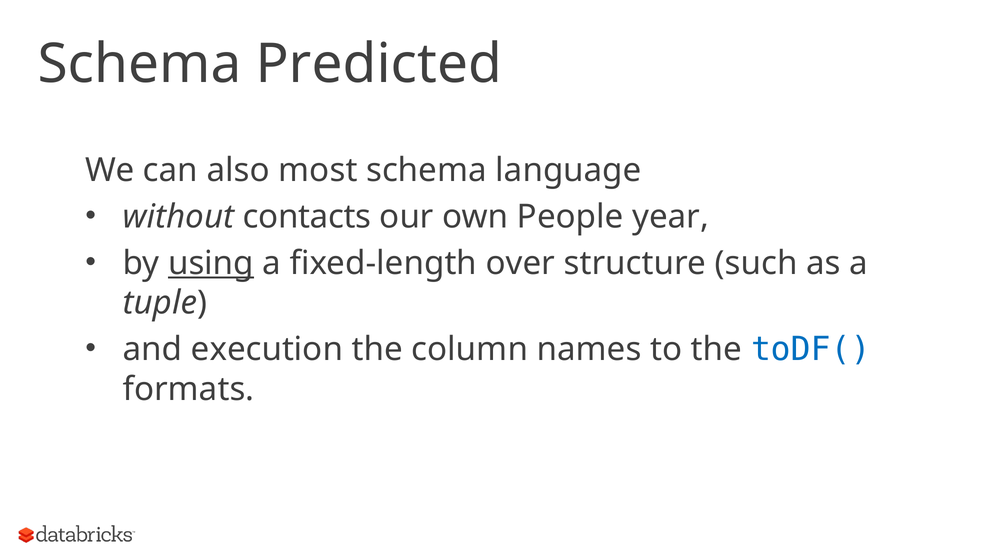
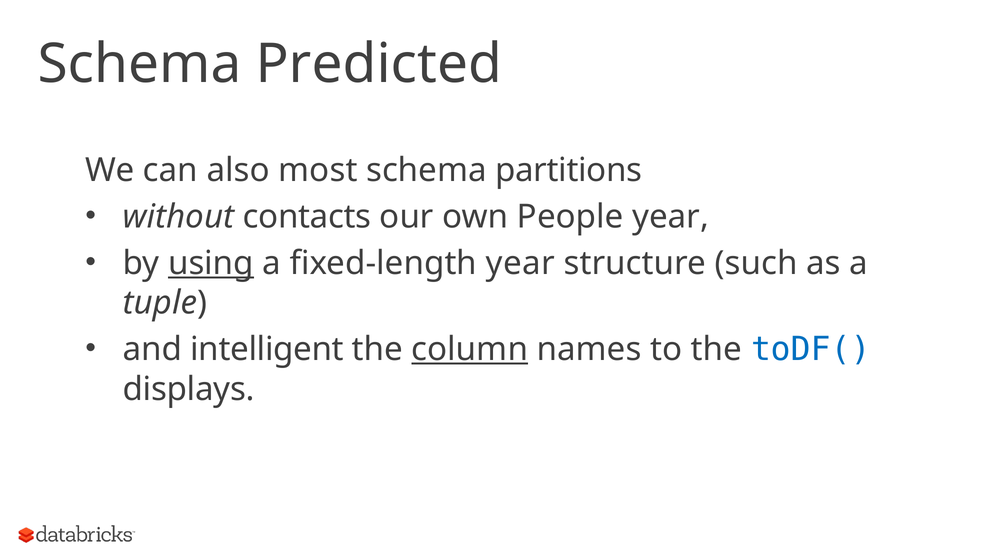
language: language -> partitions
fixed-length over: over -> year
execution: execution -> intelligent
column underline: none -> present
formats: formats -> displays
